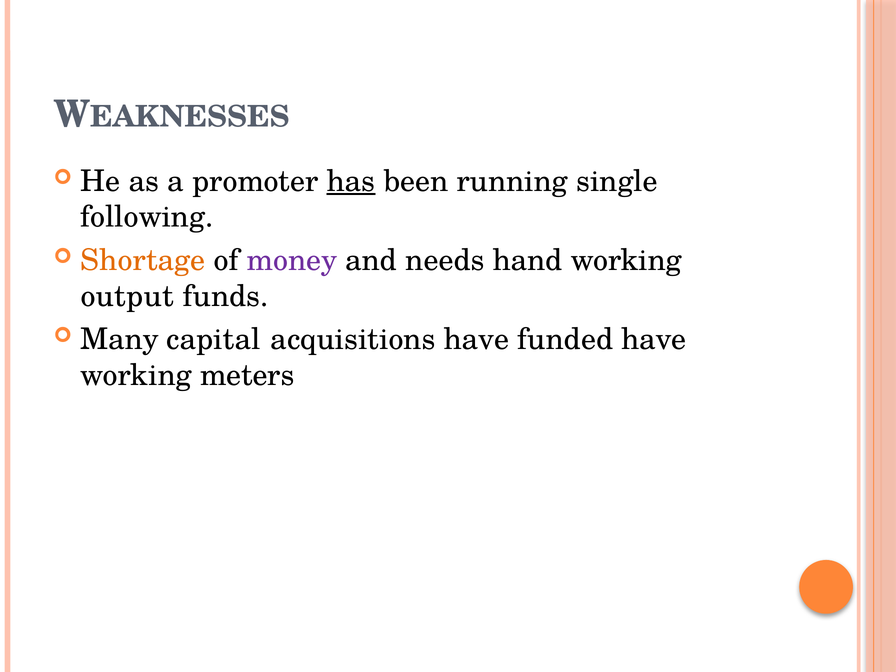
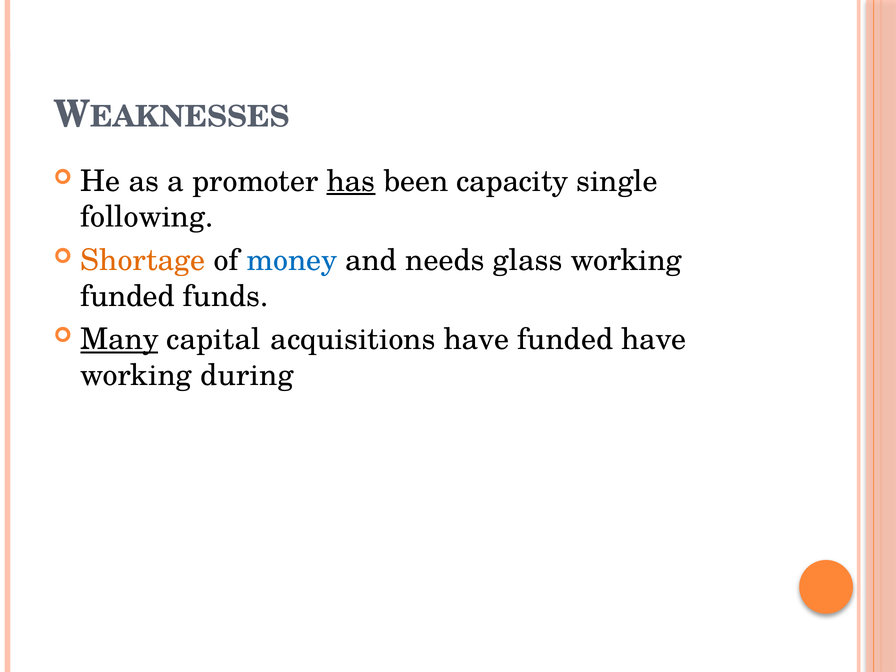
running: running -> capacity
money colour: purple -> blue
hand: hand -> glass
output at (127, 296): output -> funded
Many underline: none -> present
meters: meters -> during
